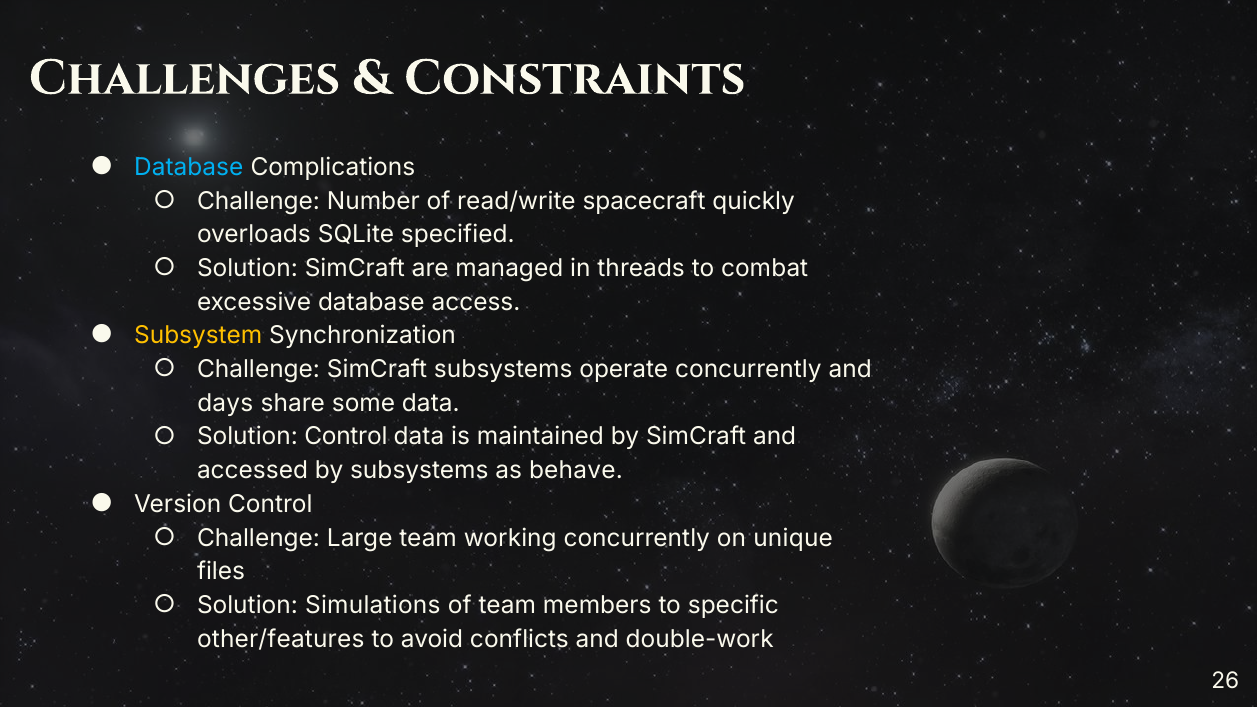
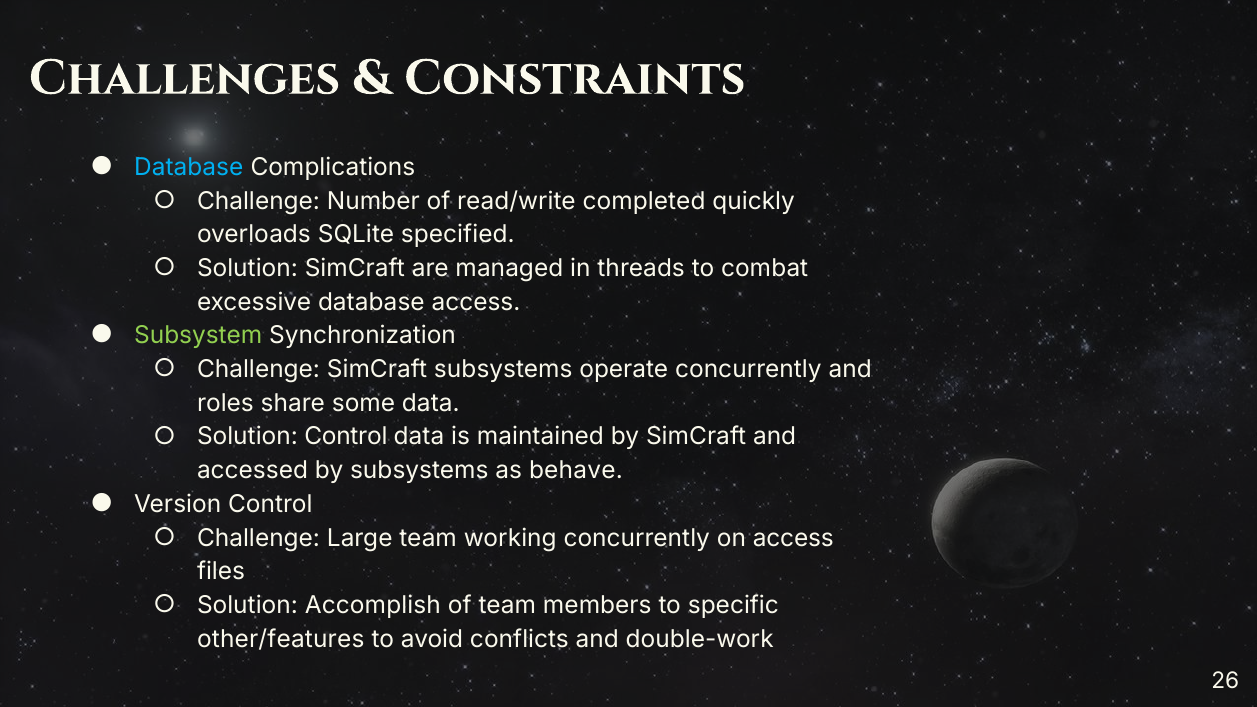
spacecraft: spacecraft -> completed
Subsystem colour: yellow -> light green
days: days -> roles
on unique: unique -> access
Simulations: Simulations -> Accomplish
